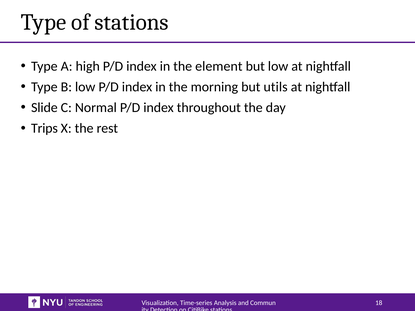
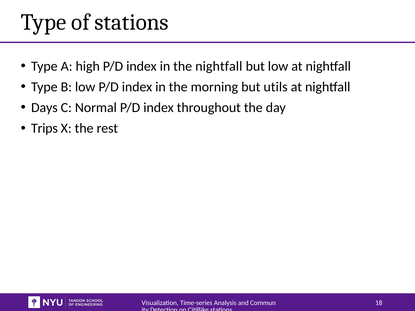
the element: element -> nightfall
Slide: Slide -> Days
